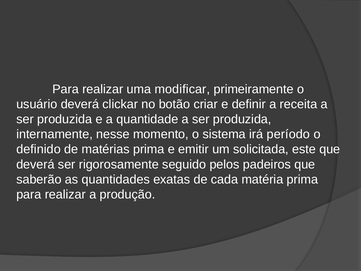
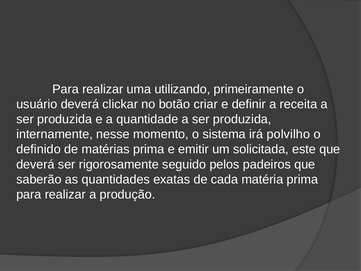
modificar: modificar -> utilizando
período: período -> polvilho
